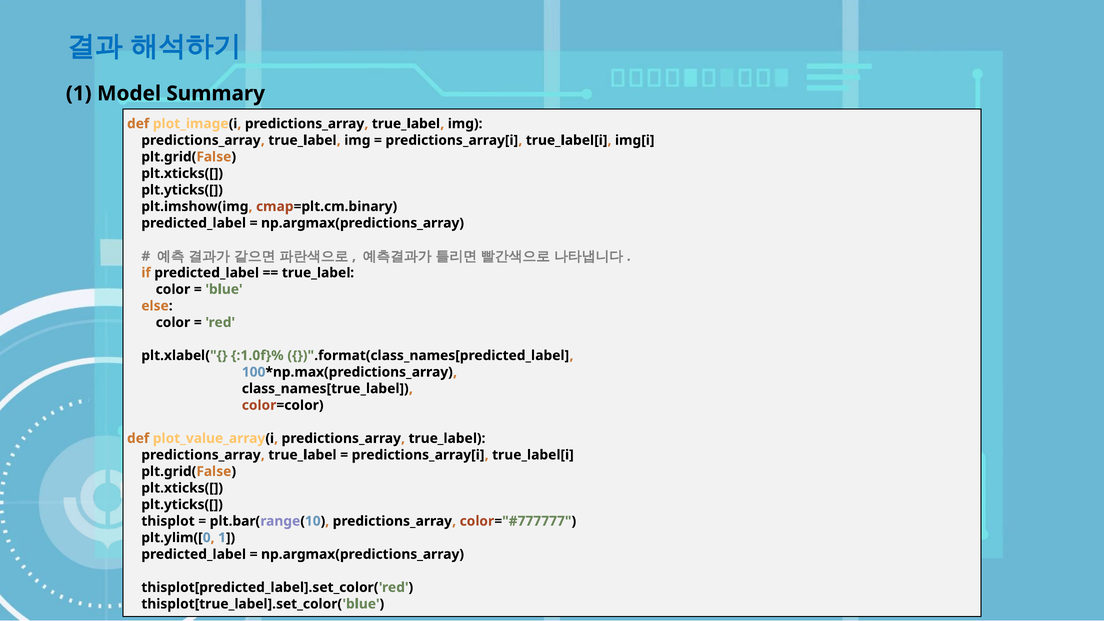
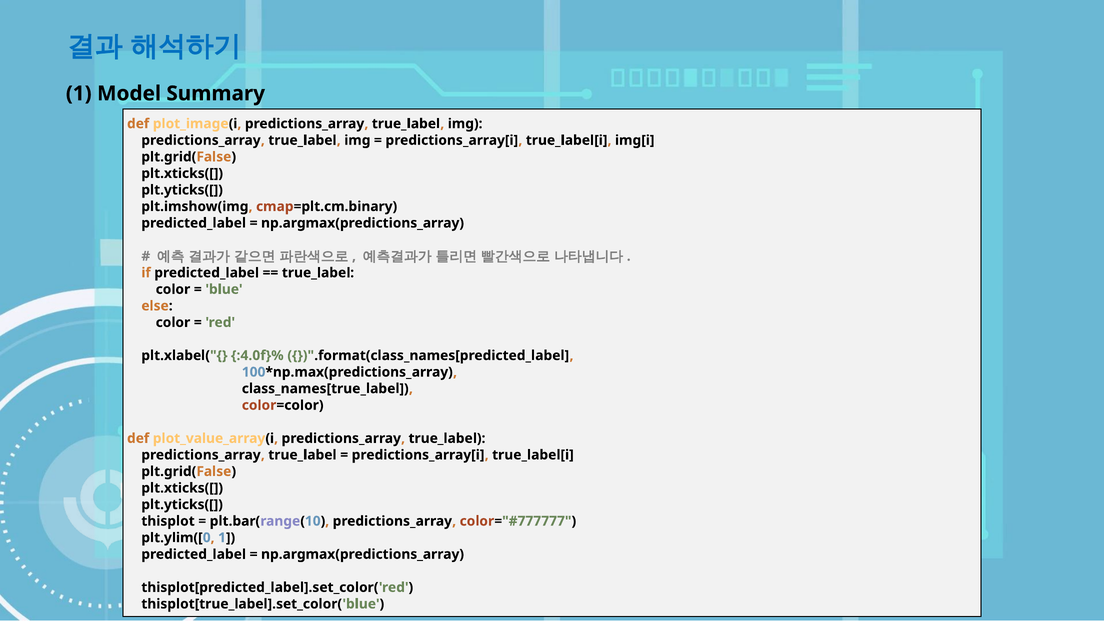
:1.0f}%: :1.0f}% -> :4.0f}%
